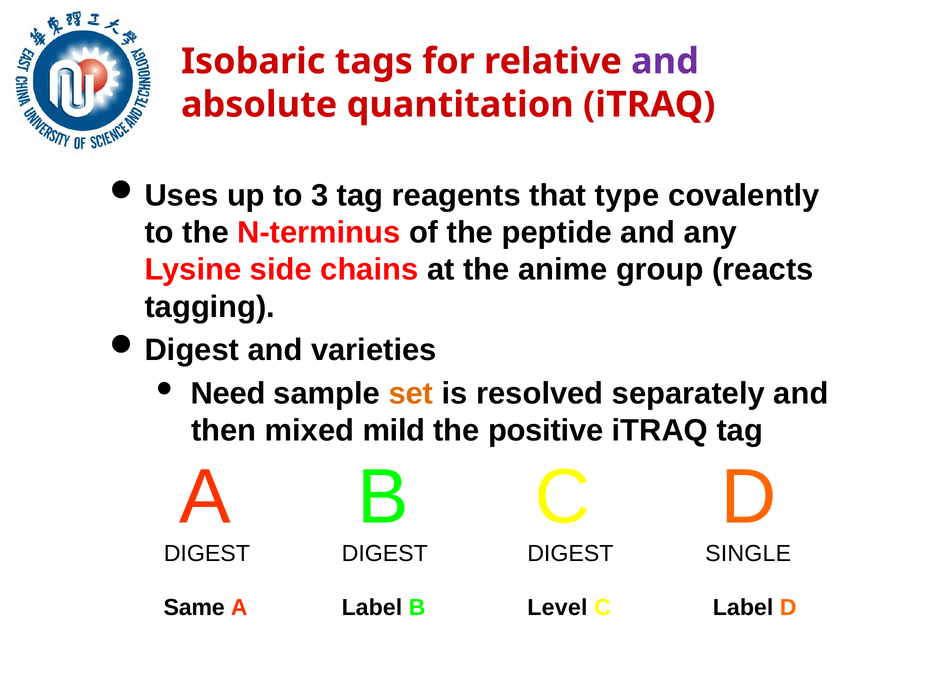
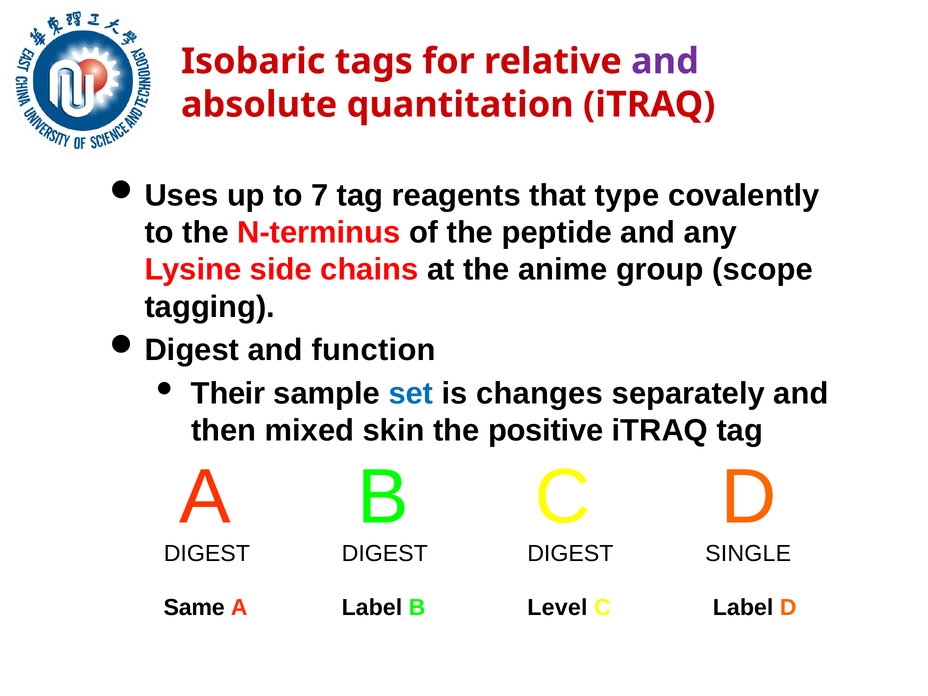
3: 3 -> 7
reacts: reacts -> scope
varieties: varieties -> function
Need: Need -> Their
set colour: orange -> blue
resolved: resolved -> changes
mild: mild -> skin
